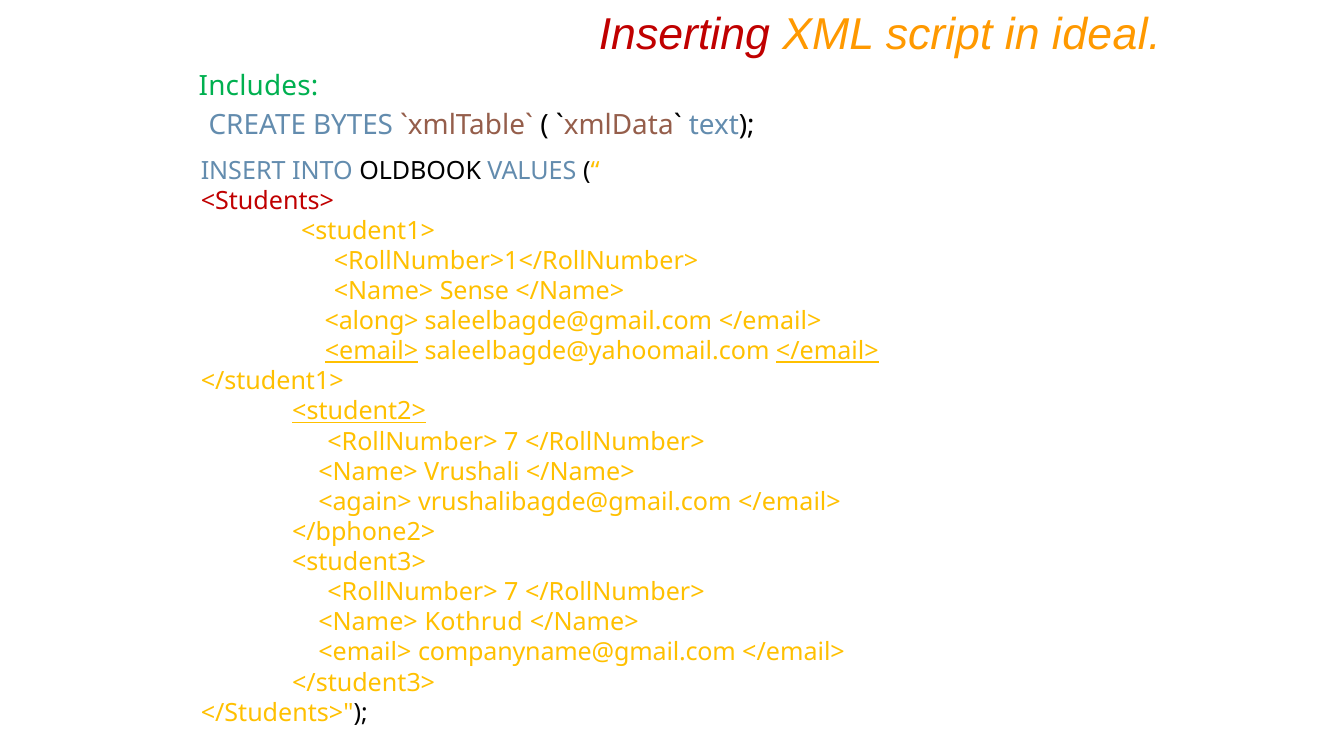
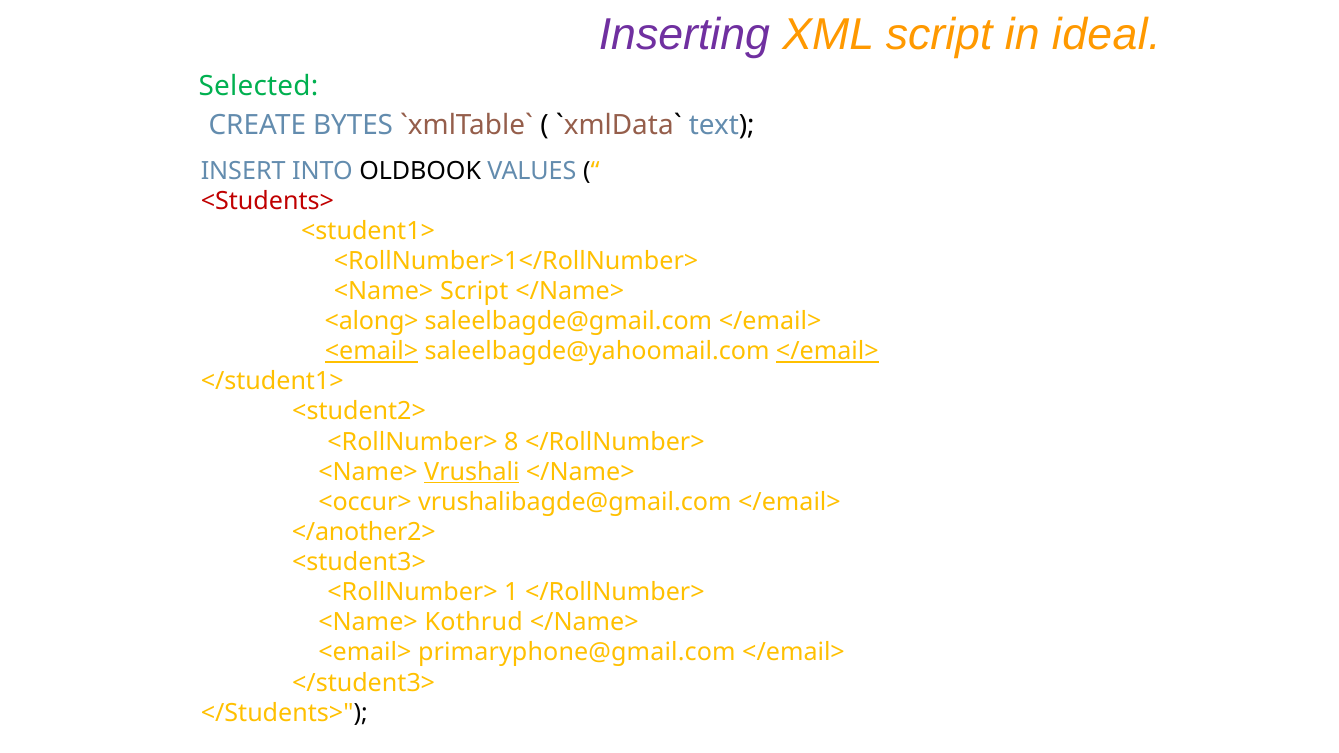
Inserting colour: red -> purple
Includes: Includes -> Selected
<Name> Sense: Sense -> Script
<student2> underline: present -> none
7 at (511, 442): 7 -> 8
Vrushali underline: none -> present
<again>: <again> -> <occur>
</bphone2>: </bphone2> -> </another2>
7 at (511, 593): 7 -> 1
companyname@gmail.com: companyname@gmail.com -> primaryphone@gmail.com
